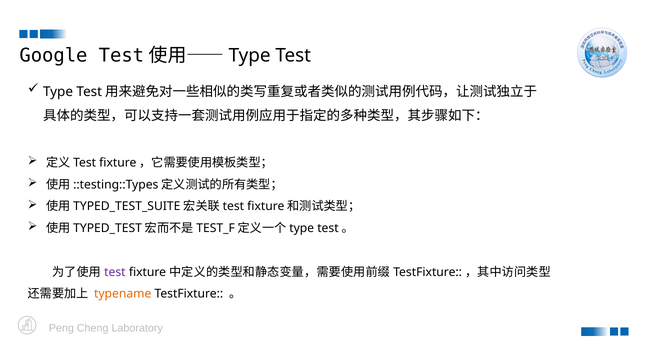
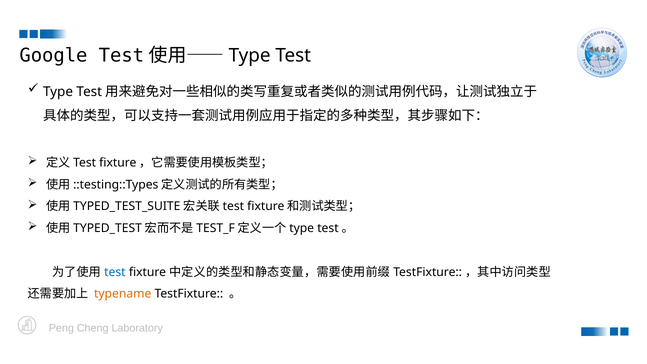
test at (115, 272) colour: purple -> blue
